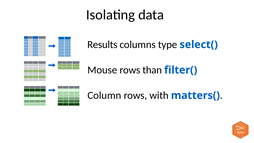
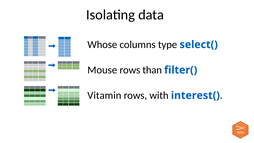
Results: Results -> Whose
Column: Column -> Vitamin
matters(: matters( -> interest(
